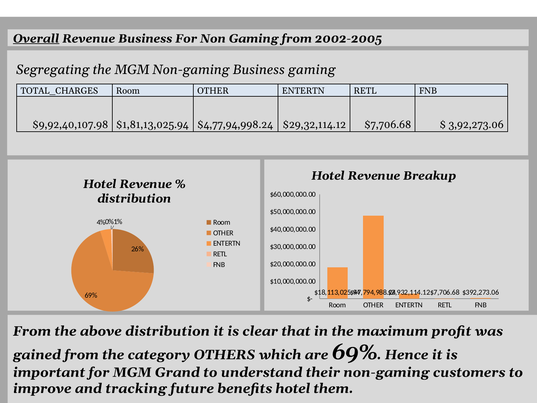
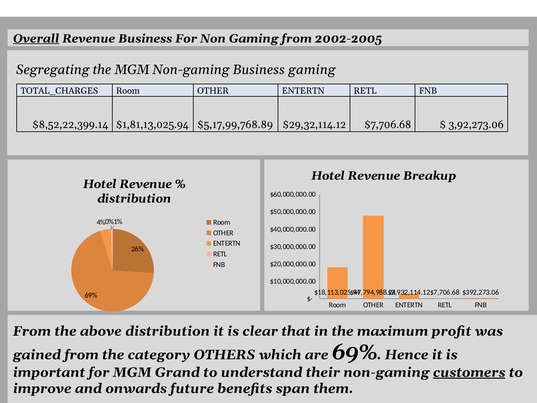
$9,92,40,107.98: $9,92,40,107.98 -> $8,52,22,399.14
$4,77,94,998.24: $4,77,94,998.24 -> $5,17,99,768.89
customers underline: none -> present
tracking: tracking -> onwards
benefits hotel: hotel -> span
